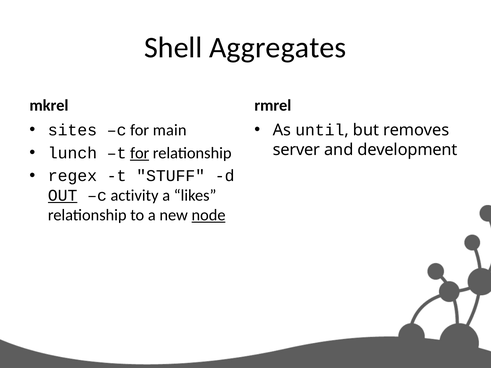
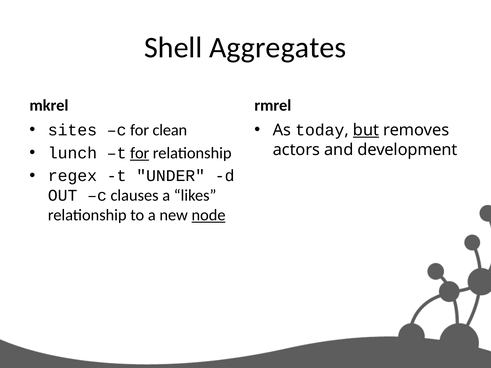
main: main -> clean
until: until -> today
but underline: none -> present
server: server -> actors
STUFF: STUFF -> UNDER
OUT underline: present -> none
activity: activity -> clauses
